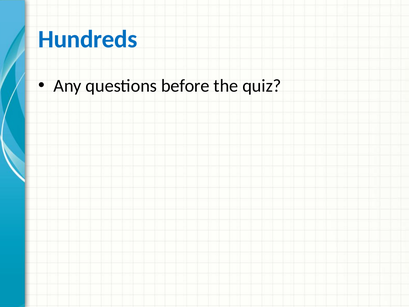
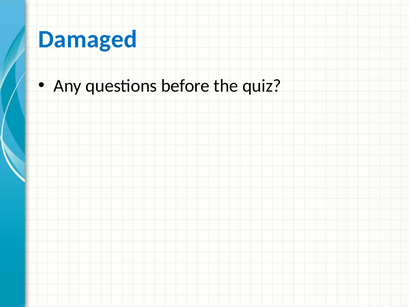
Hundreds: Hundreds -> Damaged
